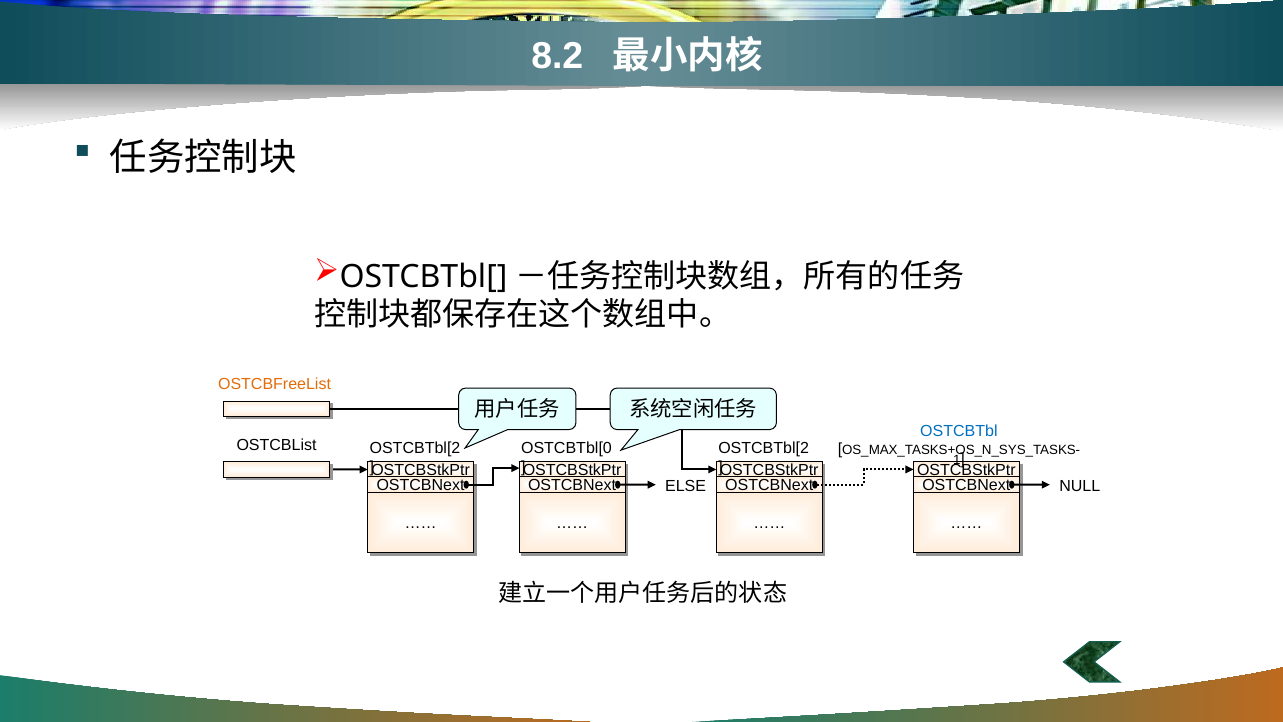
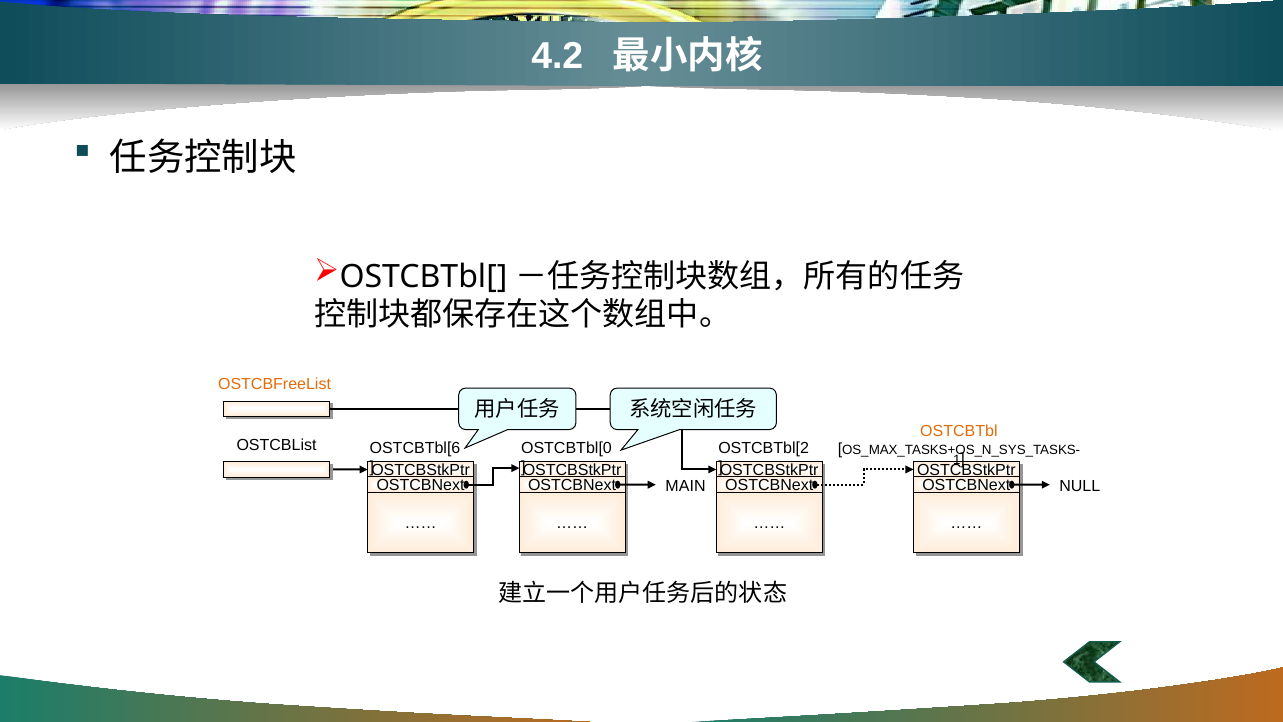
8.2: 8.2 -> 4.2
OSTCBTbl colour: blue -> orange
OSTCBTbl[2 at (415, 448): OSTCBTbl[2 -> OSTCBTbl[6
ELSE: ELSE -> MAIN
